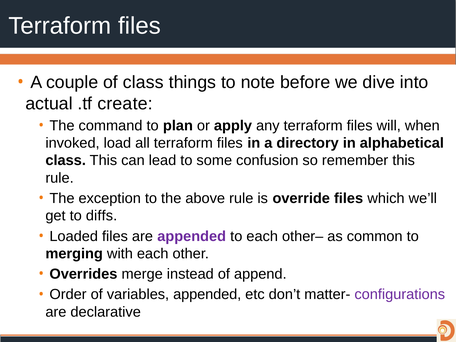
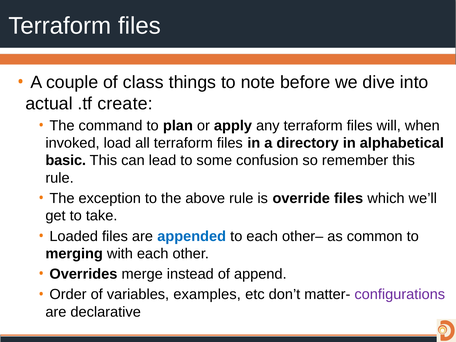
class at (66, 161): class -> basic
diffs: diffs -> take
appended at (192, 236) colour: purple -> blue
variables appended: appended -> examples
